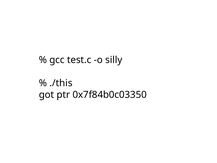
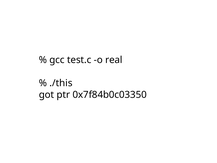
silly: silly -> real
